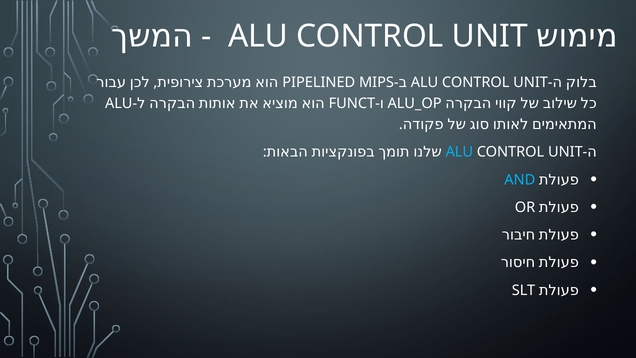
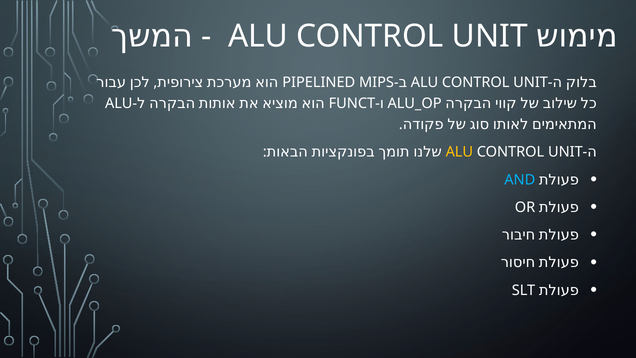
ALU at (459, 152) colour: light blue -> yellow
